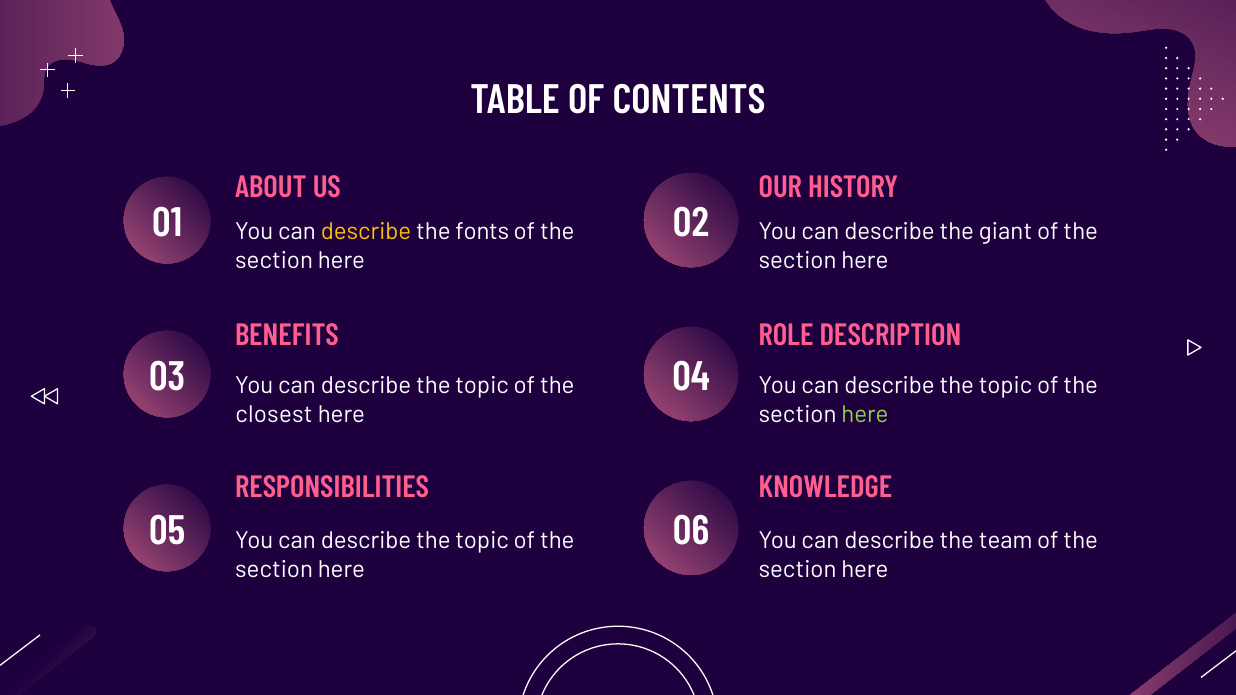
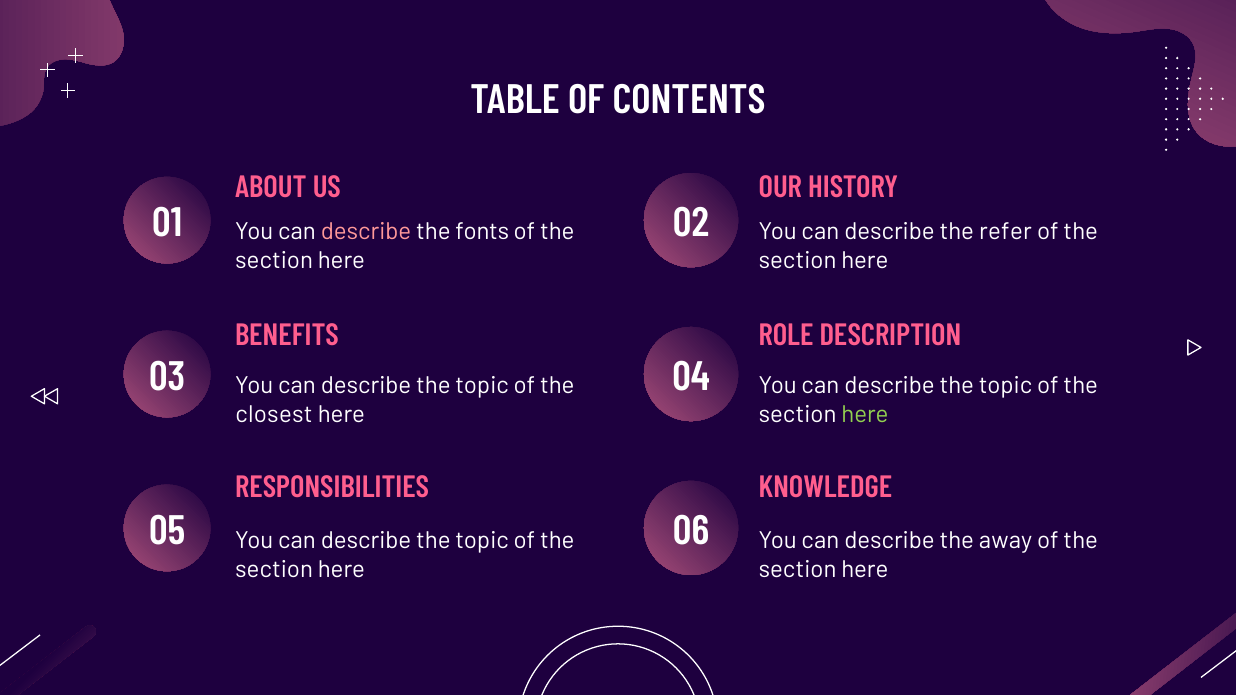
describe at (366, 232) colour: yellow -> pink
giant: giant -> refer
team: team -> away
